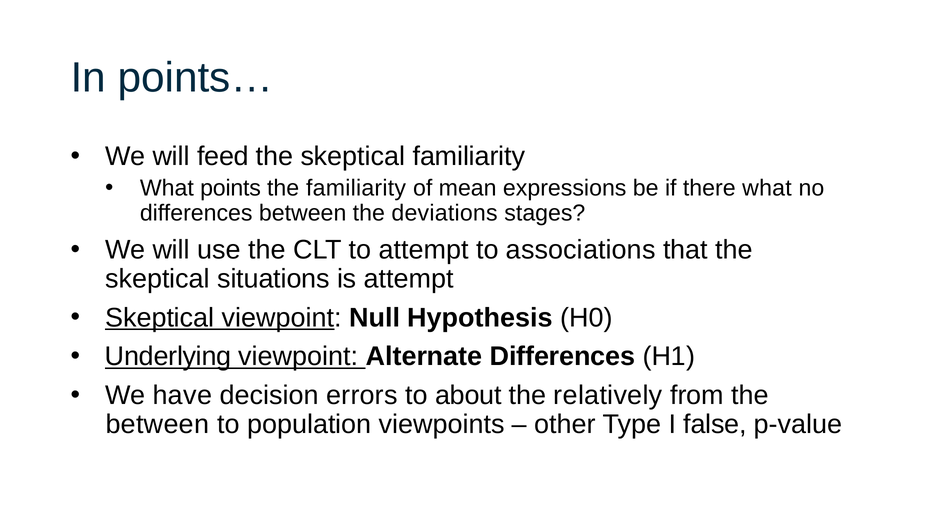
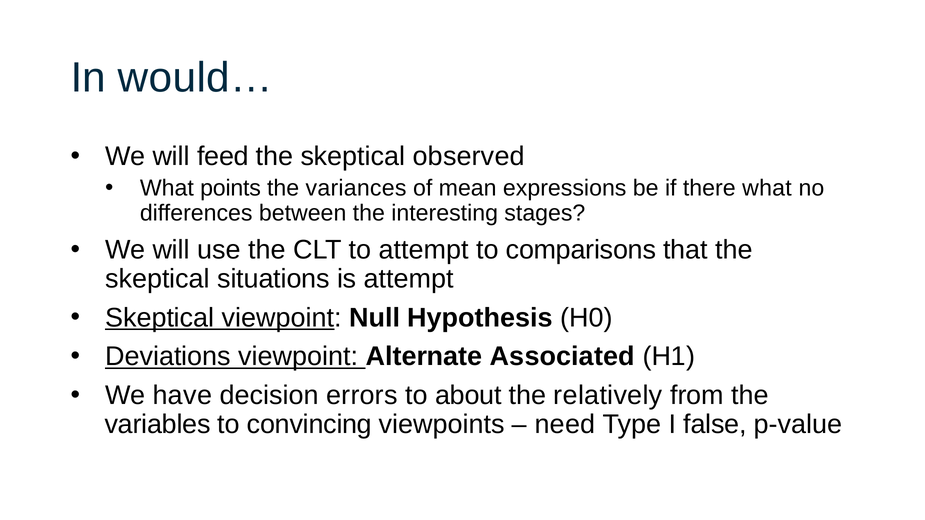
points…: points… -> would…
skeptical familiarity: familiarity -> observed
the familiarity: familiarity -> variances
deviations: deviations -> interesting
associations: associations -> comparisons
Underlying: Underlying -> Deviations
Alternate Differences: Differences -> Associated
between at (157, 425): between -> variables
population: population -> convincing
other: other -> need
